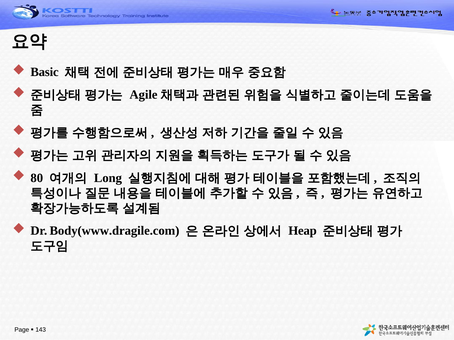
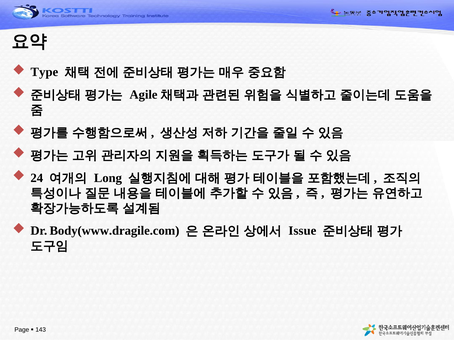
Basic: Basic -> Type
80: 80 -> 24
Heap: Heap -> Issue
